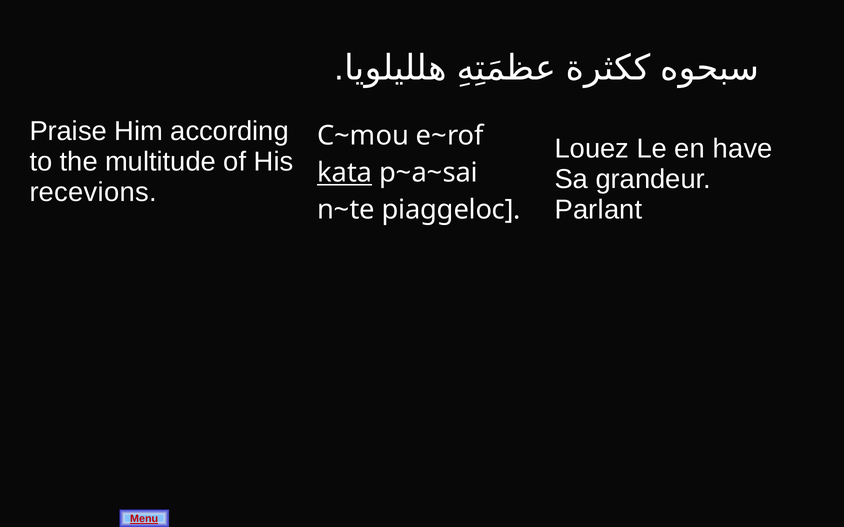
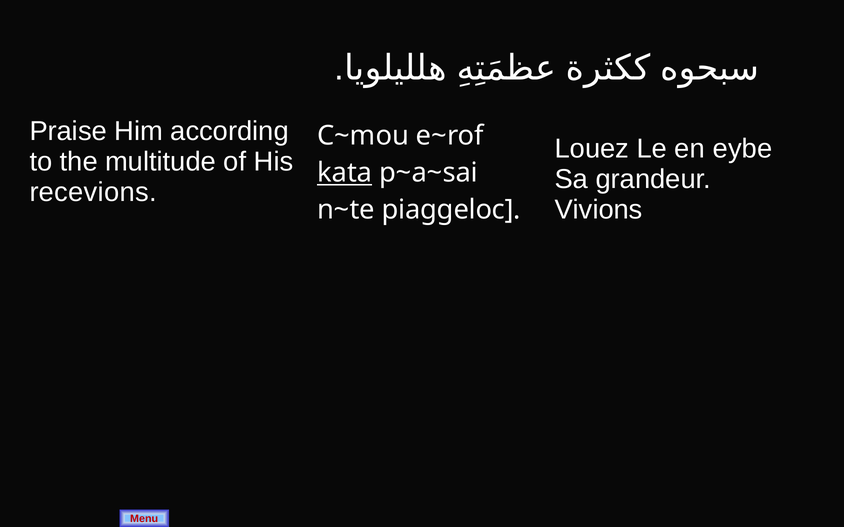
have: have -> eybe
Parlant: Parlant -> Vivions
Menu underline: present -> none
